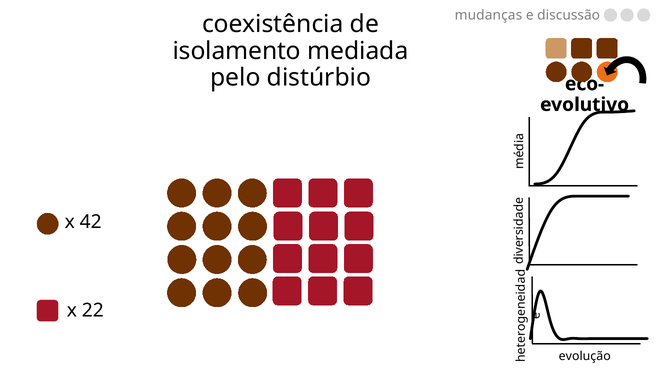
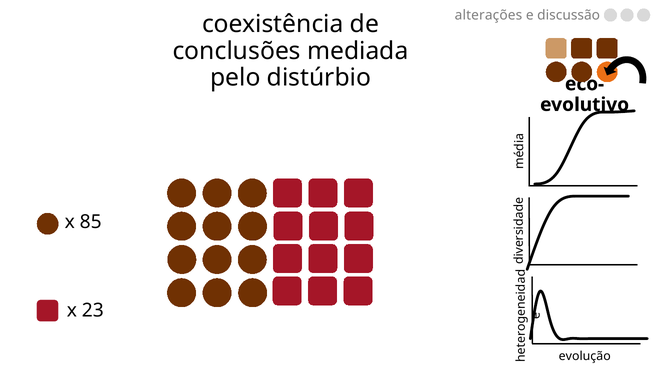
mudanças: mudanças -> alterações
isolamento: isolamento -> conclusões
42: 42 -> 85
22: 22 -> 23
